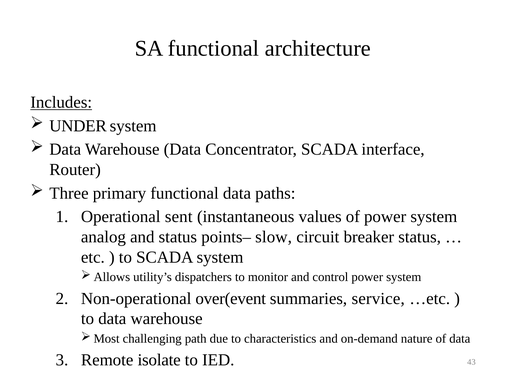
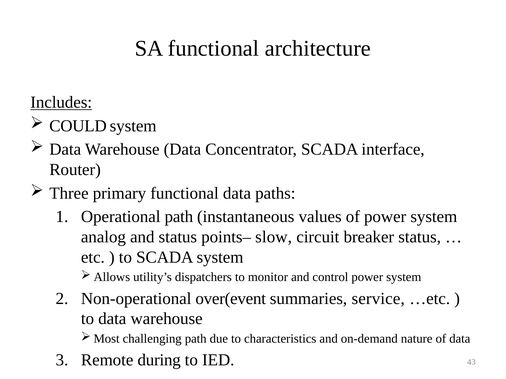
UNDER: UNDER -> COULD
Operational sent: sent -> path
isolate: isolate -> during
